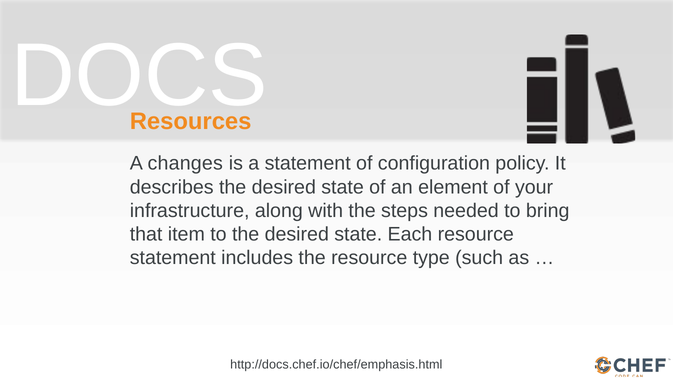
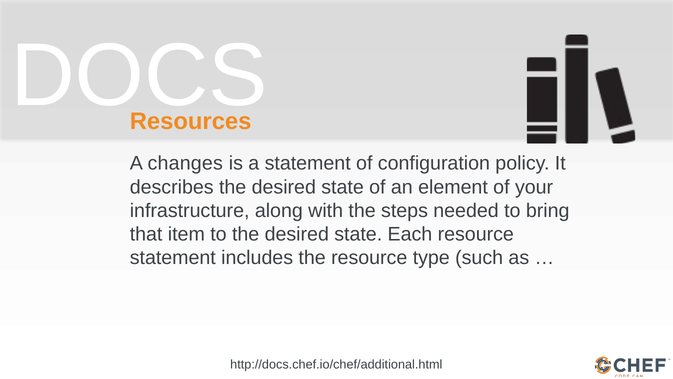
http://docs.chef.io/chef/emphasis.html: http://docs.chef.io/chef/emphasis.html -> http://docs.chef.io/chef/additional.html
